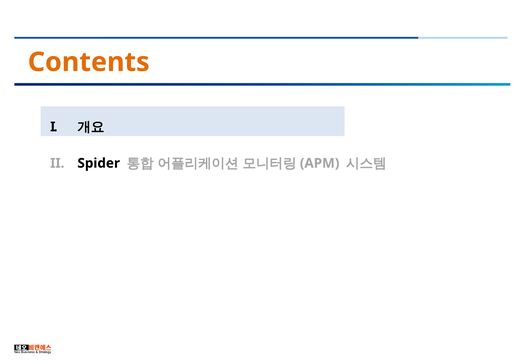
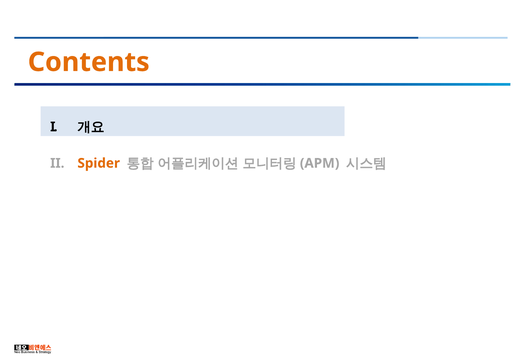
Spider colour: black -> orange
